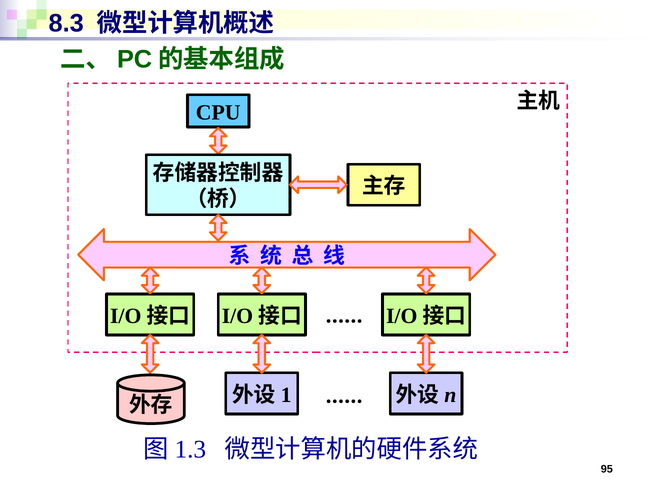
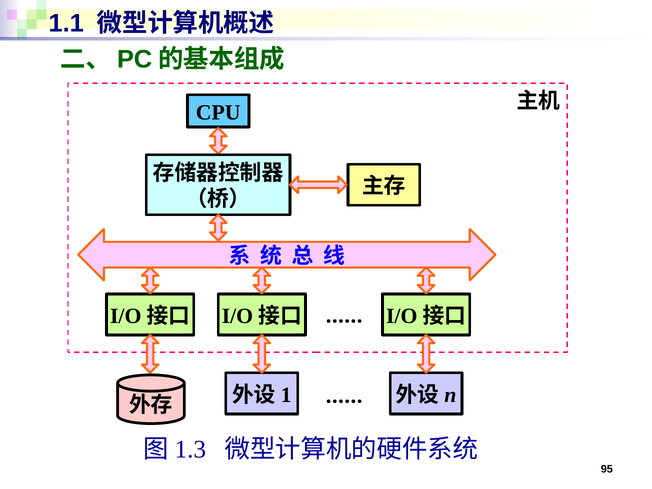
8.3: 8.3 -> 1.1
